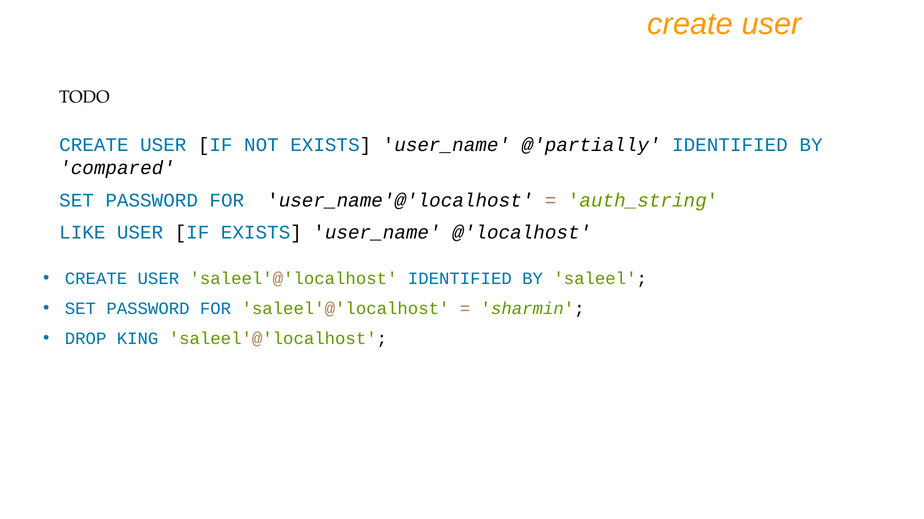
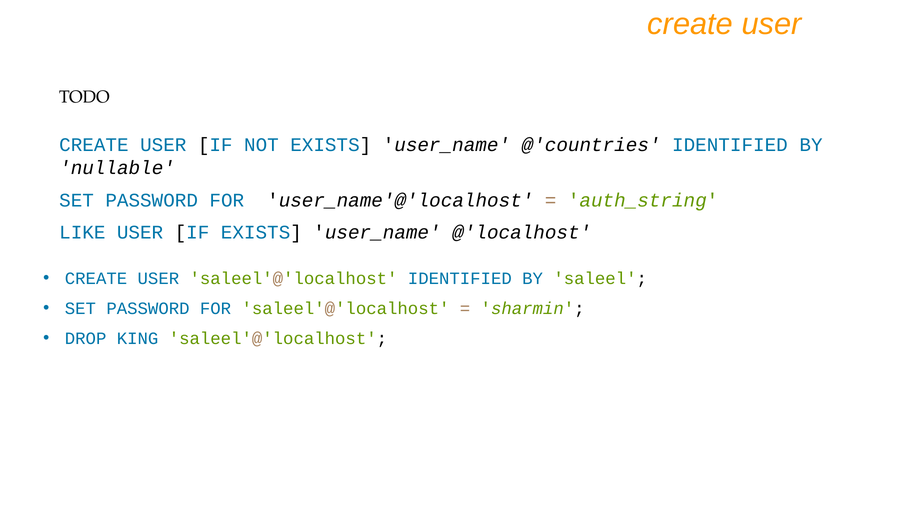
@'partially: @'partially -> @'countries
compared: compared -> nullable
